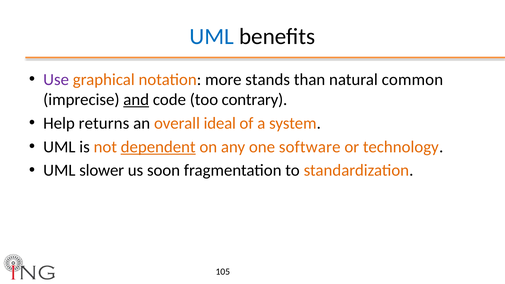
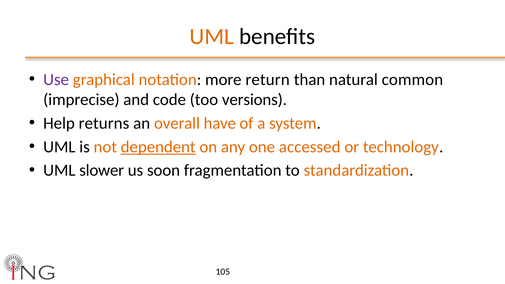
UML at (212, 37) colour: blue -> orange
stands: stands -> return
and underline: present -> none
contrary: contrary -> versions
ideal: ideal -> have
software: software -> accessed
